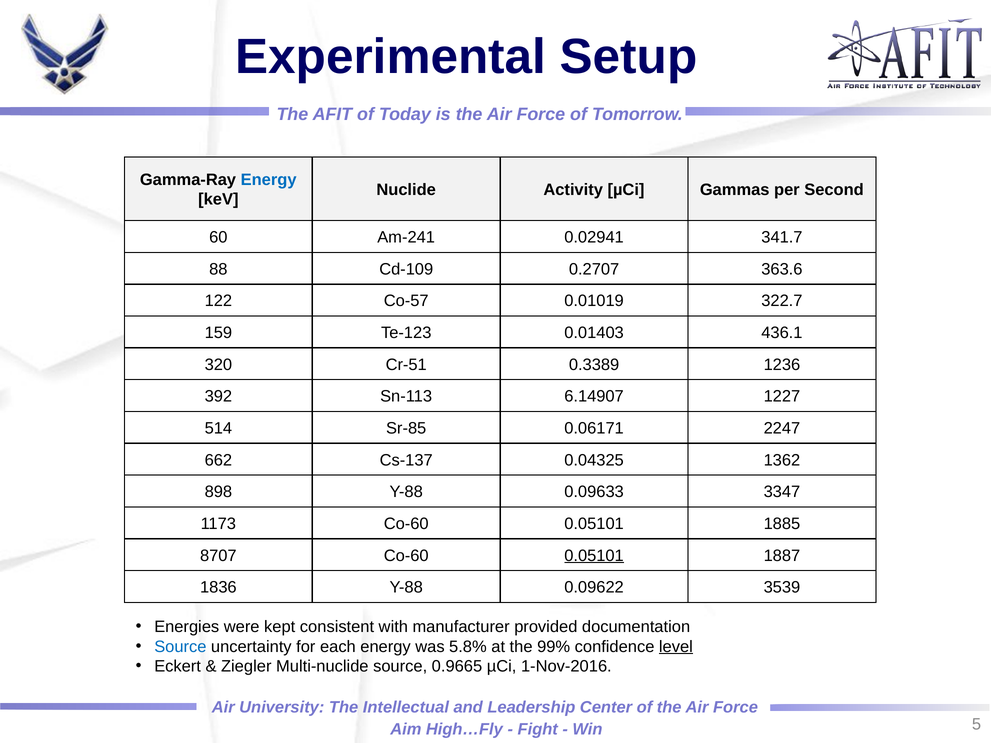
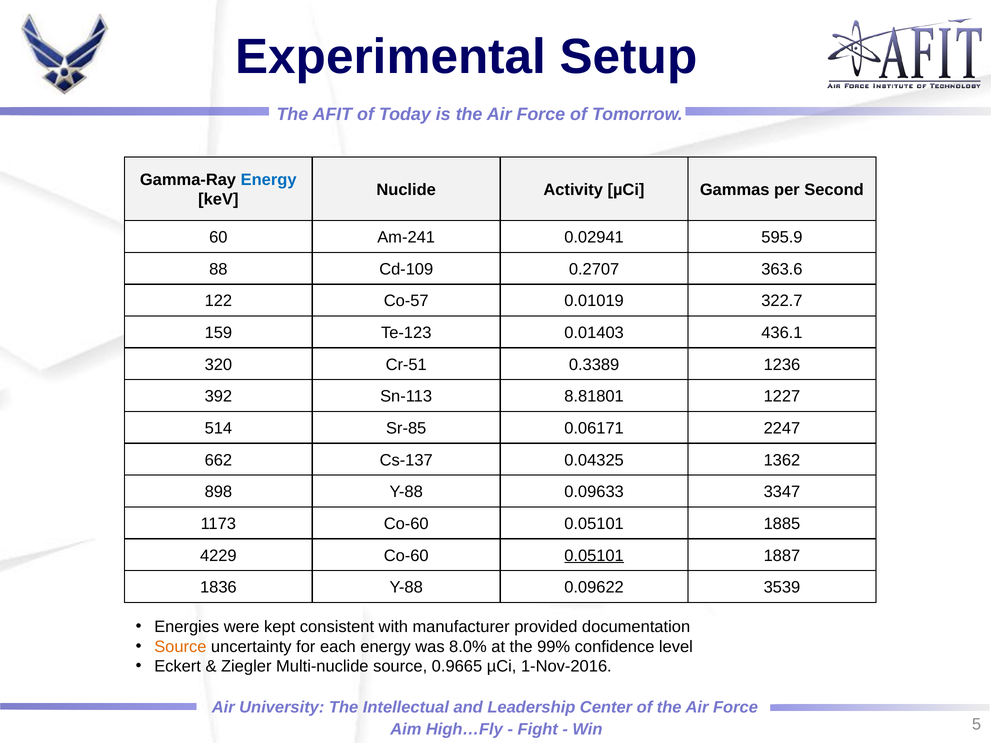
341.7: 341.7 -> 595.9
6.14907: 6.14907 -> 8.81801
8707: 8707 -> 4229
Source at (180, 647) colour: blue -> orange
5.8%: 5.8% -> 8.0%
level underline: present -> none
